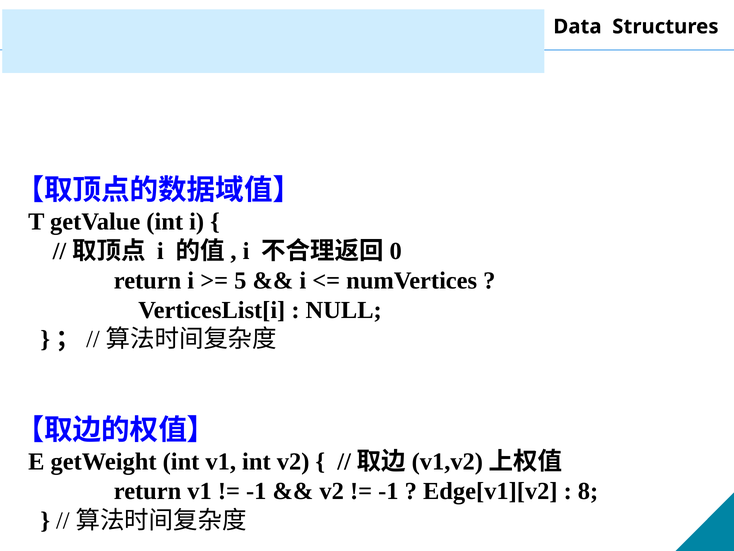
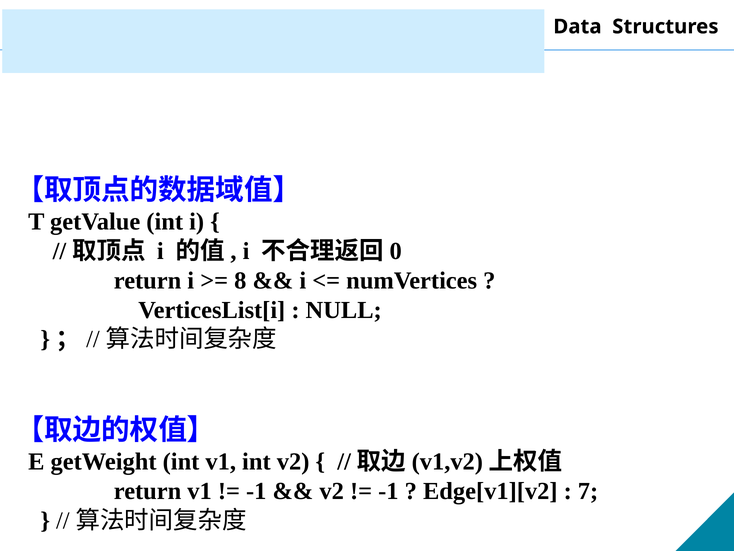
5: 5 -> 8
8: 8 -> 7
